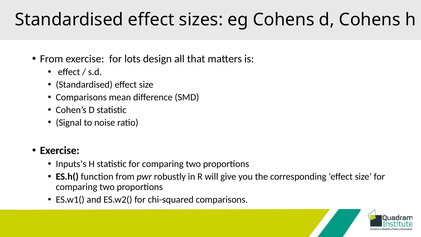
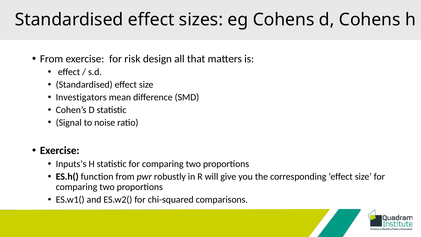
lots: lots -> risk
Comparisons at (81, 97): Comparisons -> Investigators
